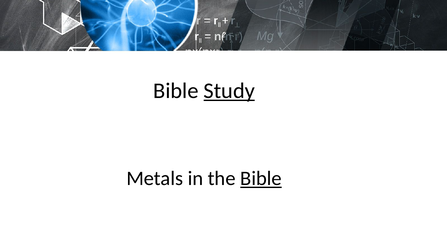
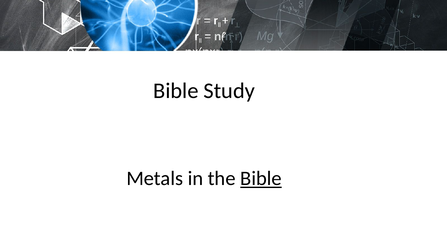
Study underline: present -> none
